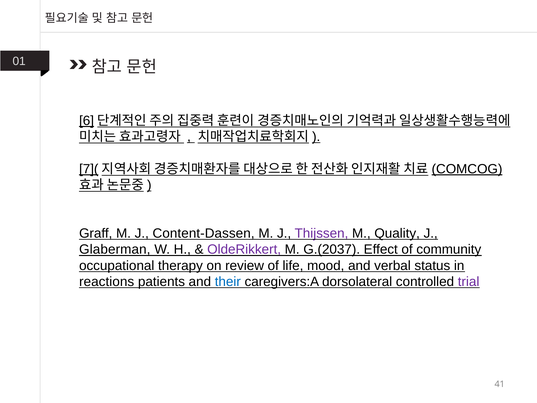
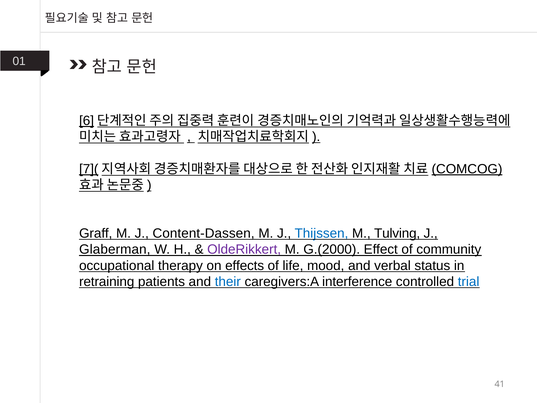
Thijssen colour: purple -> blue
Quality: Quality -> Tulving
G.(2037: G.(2037 -> G.(2000
review: review -> effects
reactions: reactions -> retraining
dorsolateral: dorsolateral -> interference
trial colour: purple -> blue
